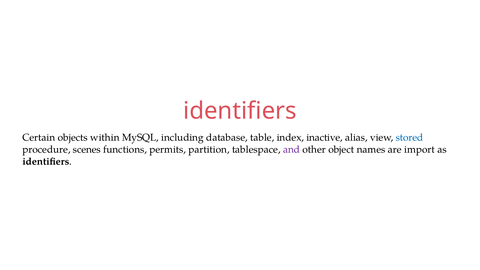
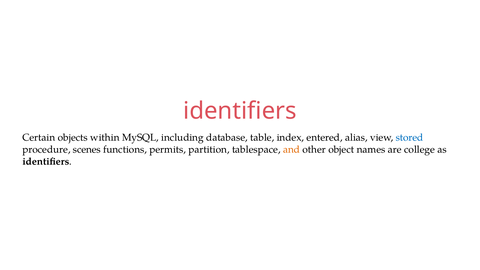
inactive: inactive -> entered
and colour: purple -> orange
import: import -> college
